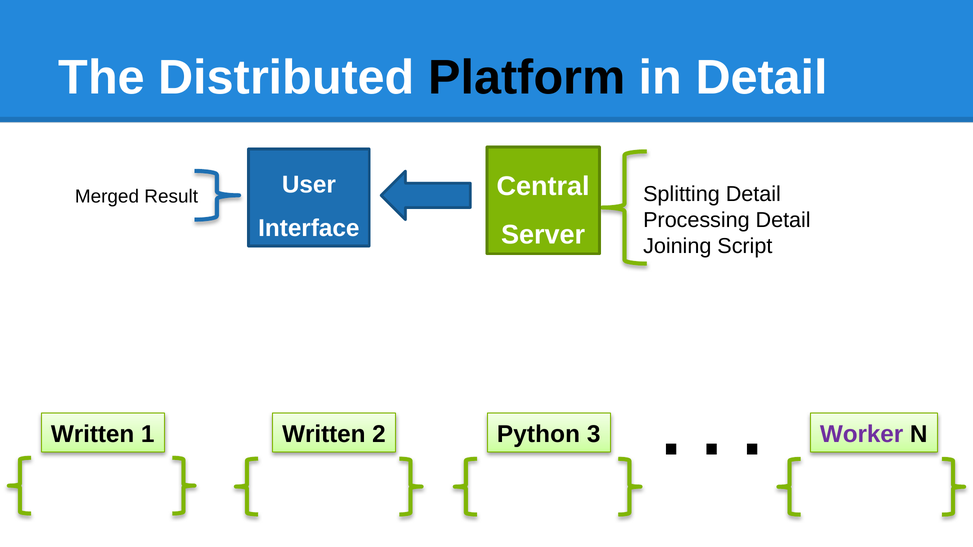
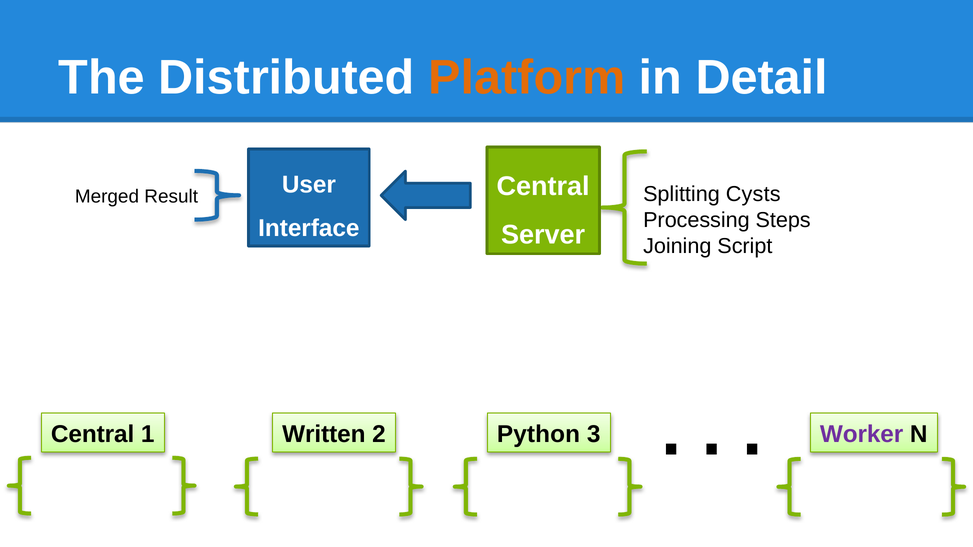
Platform colour: black -> orange
Detail at (753, 194): Detail -> Cysts
Detail at (783, 220): Detail -> Steps
Written at (93, 435): Written -> Central
